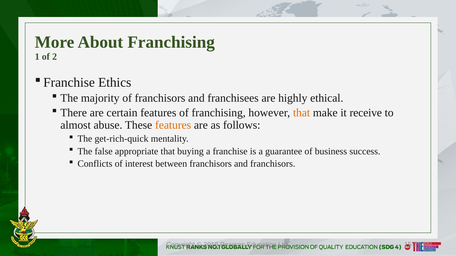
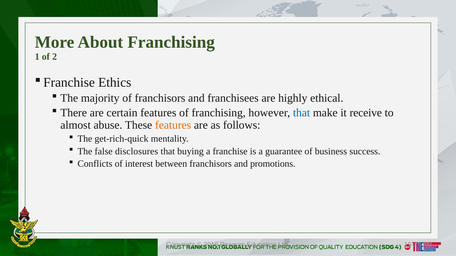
that at (302, 113) colour: orange -> blue
appropriate: appropriate -> disclosures
and franchisors: franchisors -> promotions
